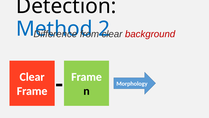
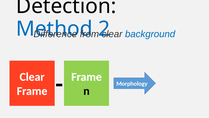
background colour: red -> blue
